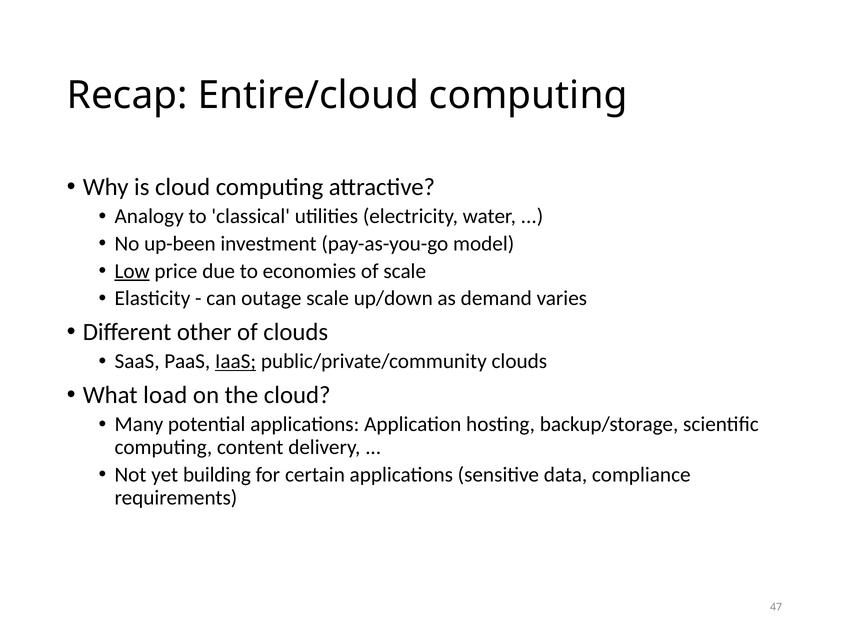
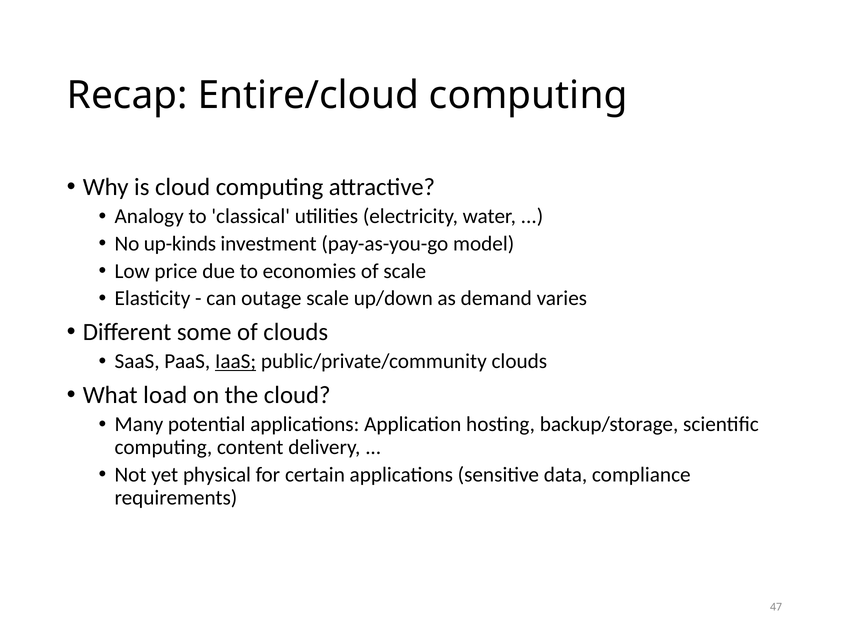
up-been: up-been -> up-kinds
Low underline: present -> none
other: other -> some
building: building -> physical
